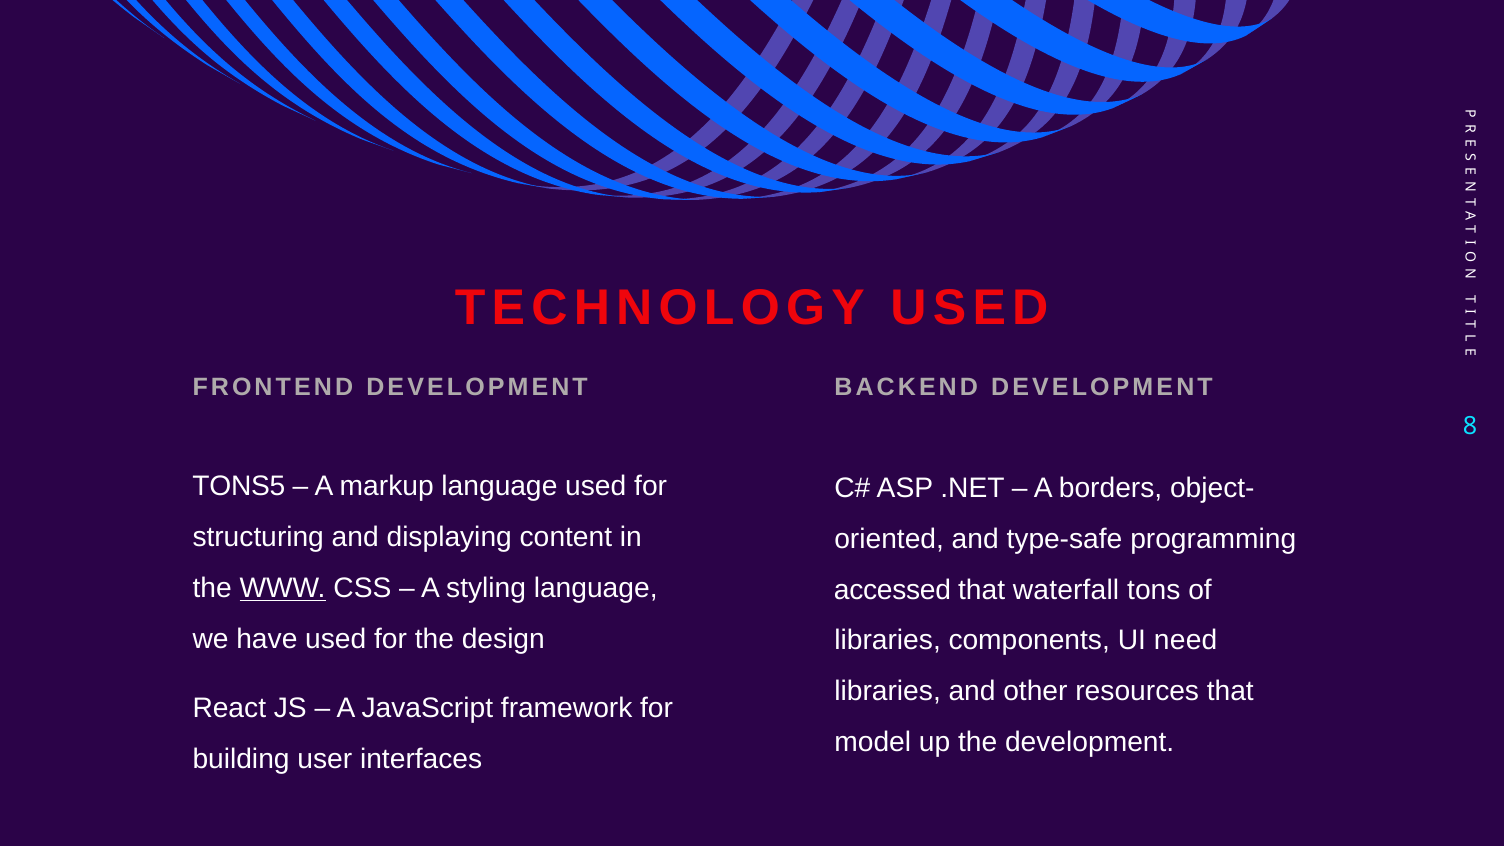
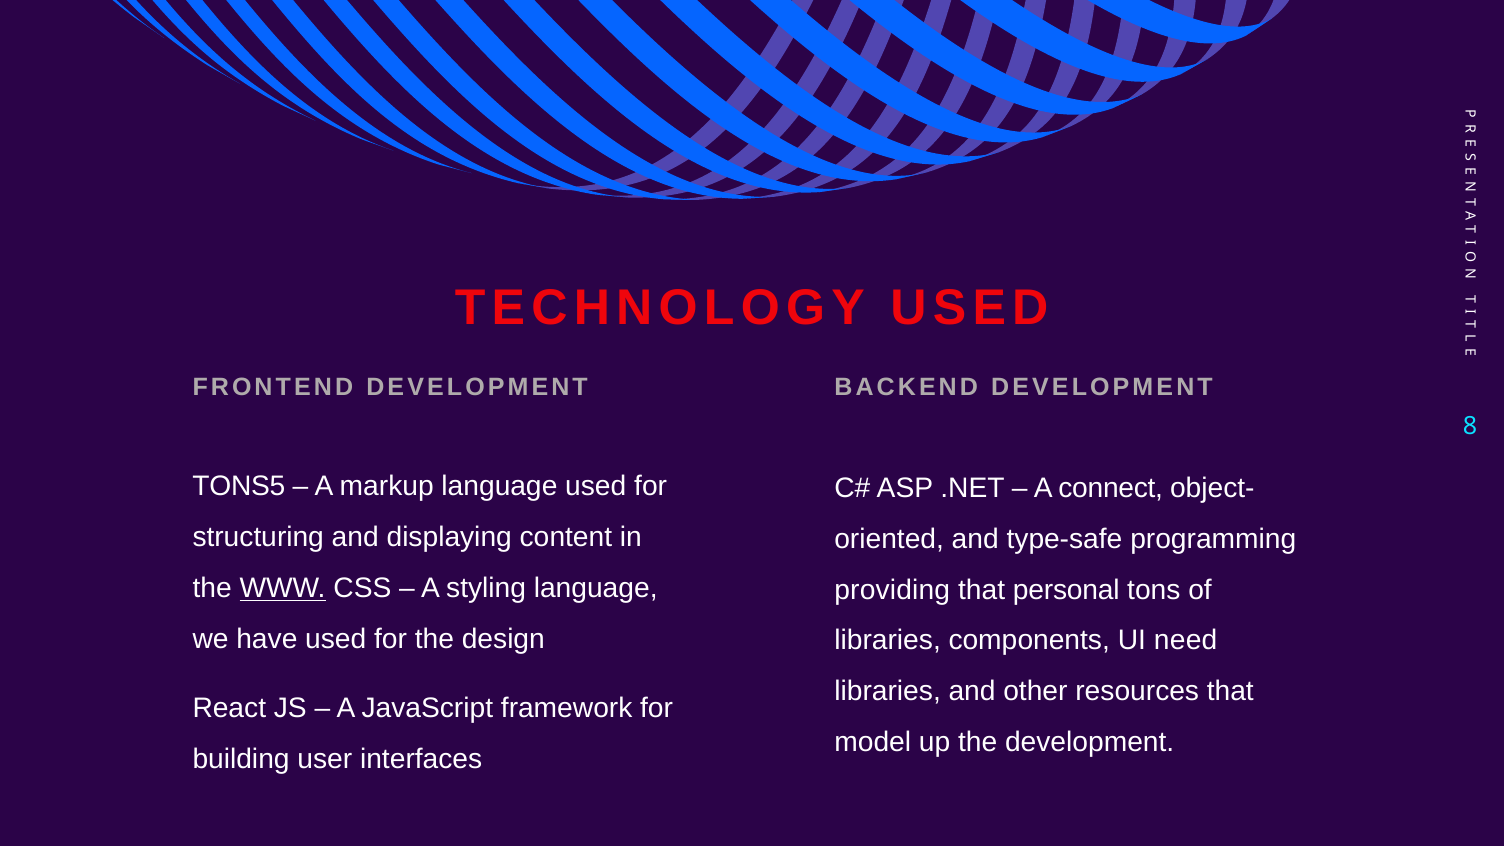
borders: borders -> connect
accessed: accessed -> providing
waterfall: waterfall -> personal
